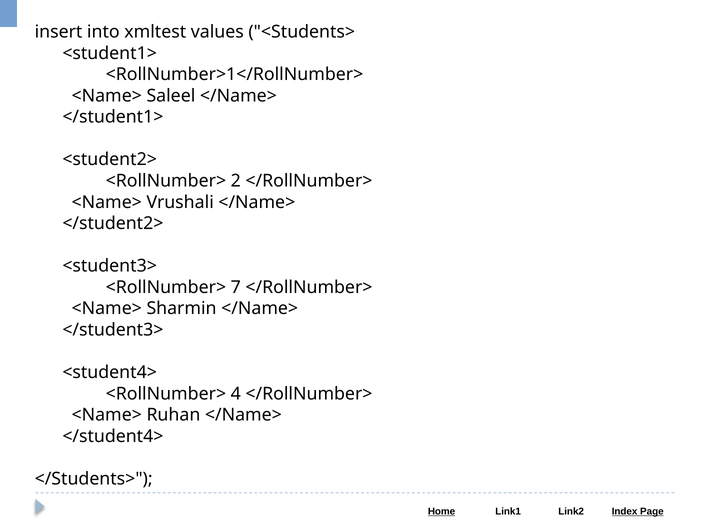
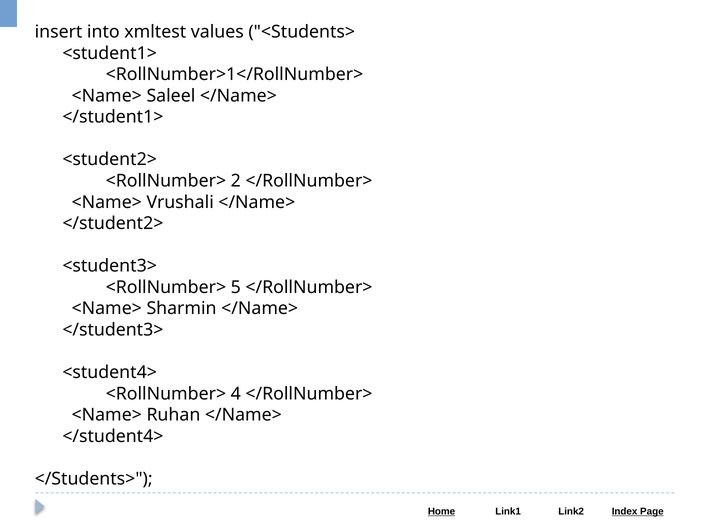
7: 7 -> 5
